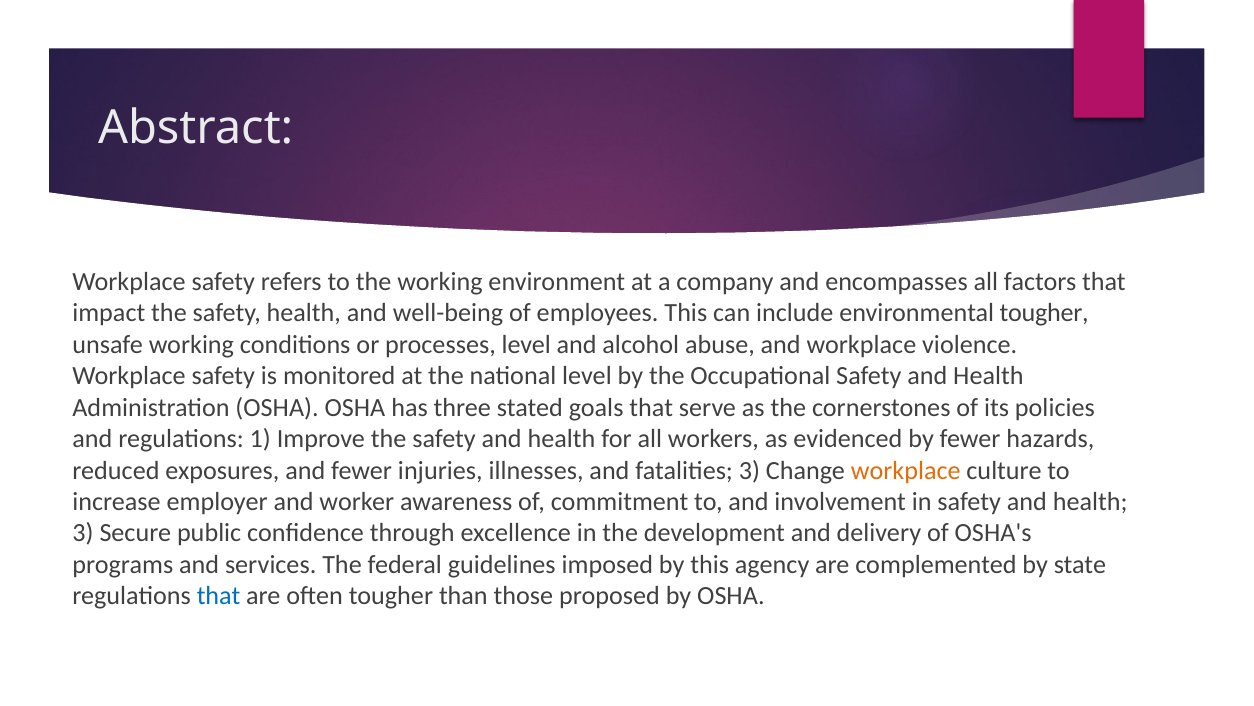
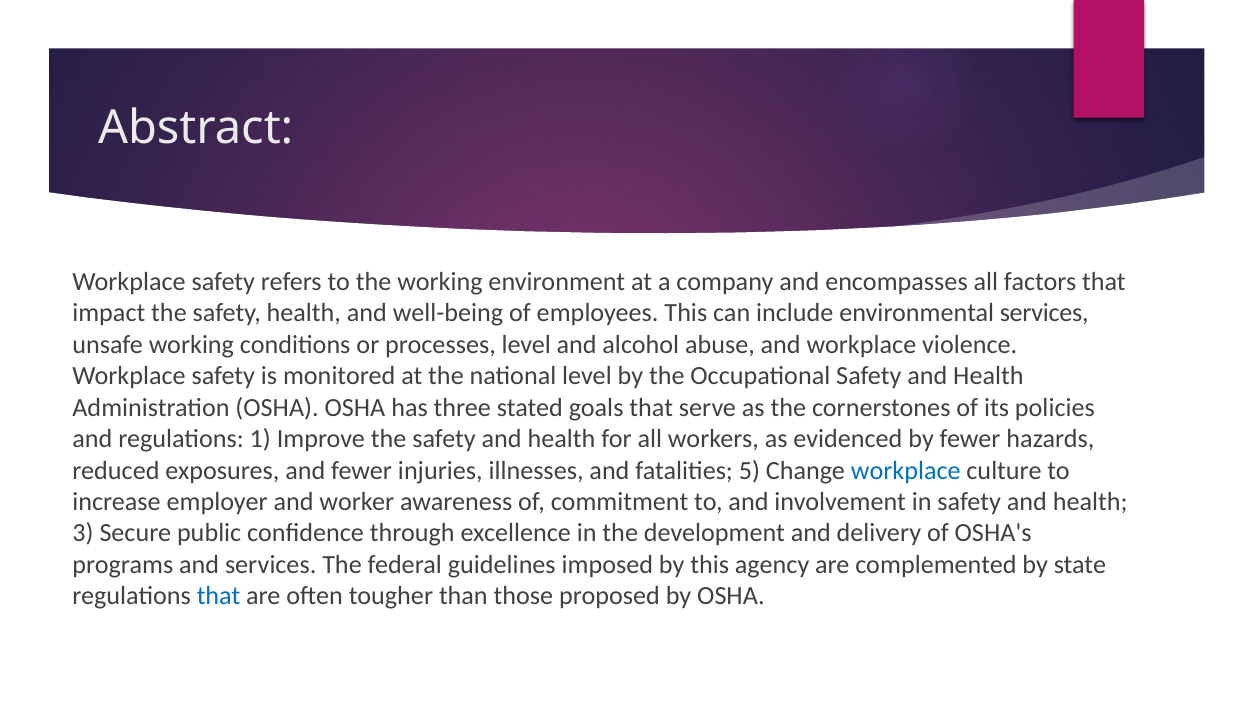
environmental tougher: tougher -> services
fatalities 3: 3 -> 5
workplace at (906, 470) colour: orange -> blue
